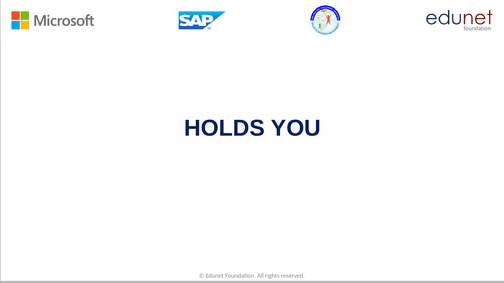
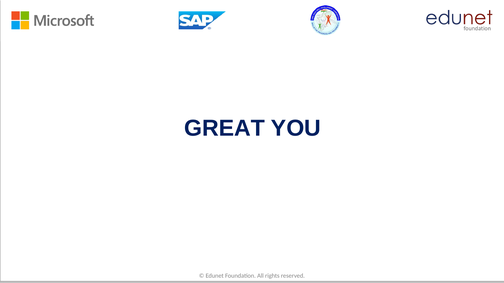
HOLDS: HOLDS -> GREAT
